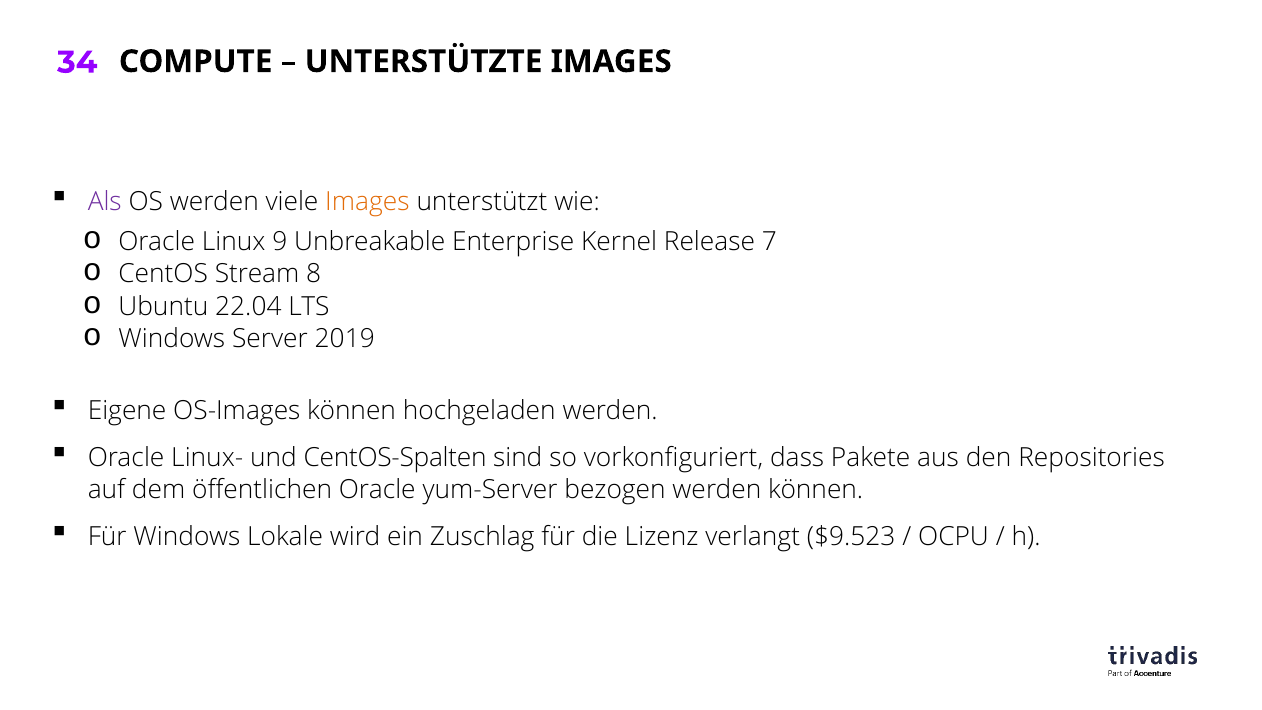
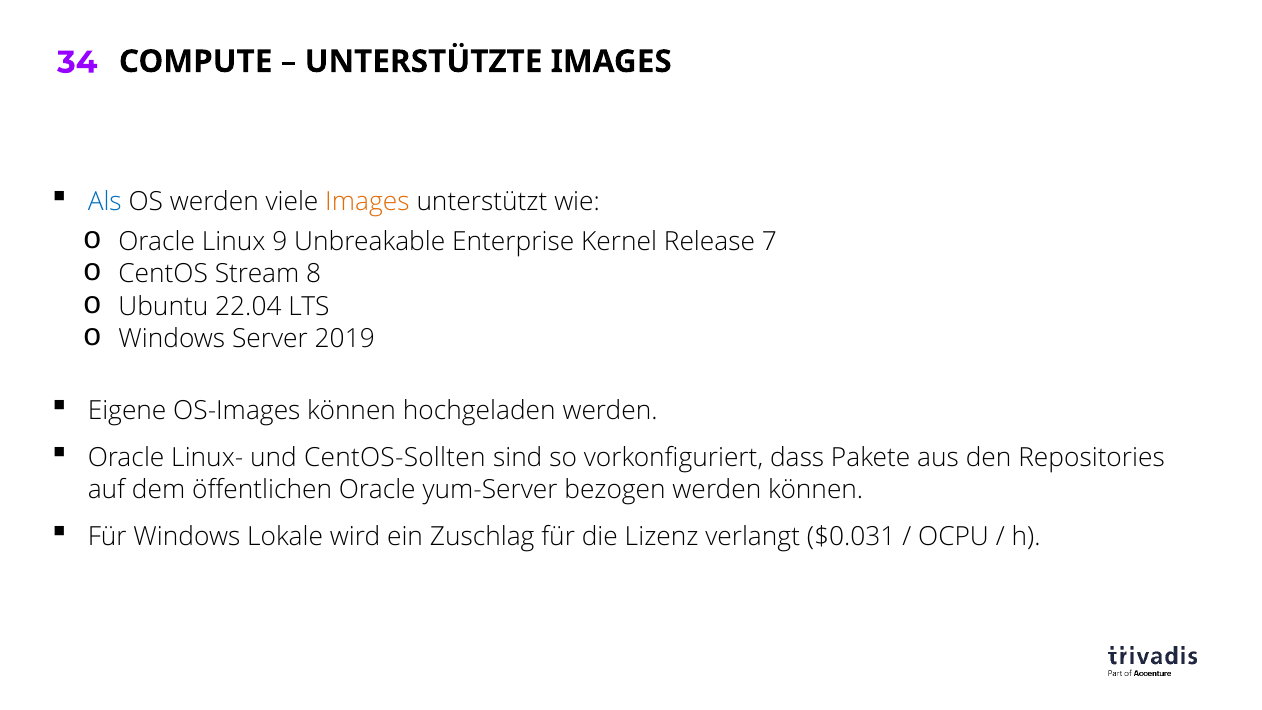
Als colour: purple -> blue
CentOS-Spalten: CentOS-Spalten -> CentOS-Sollten
$9.523: $9.523 -> $0.031
